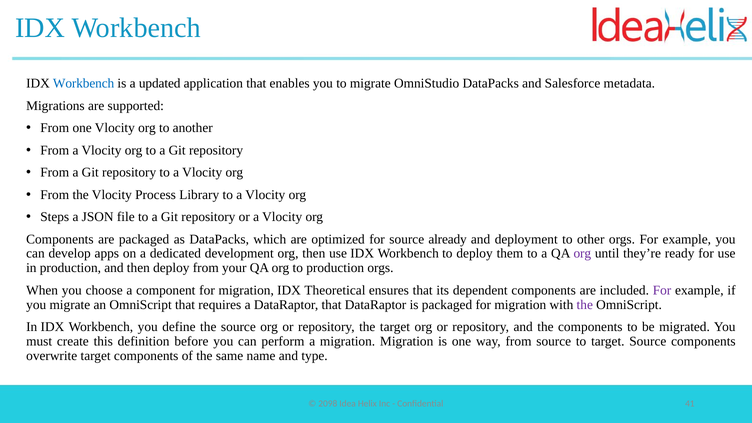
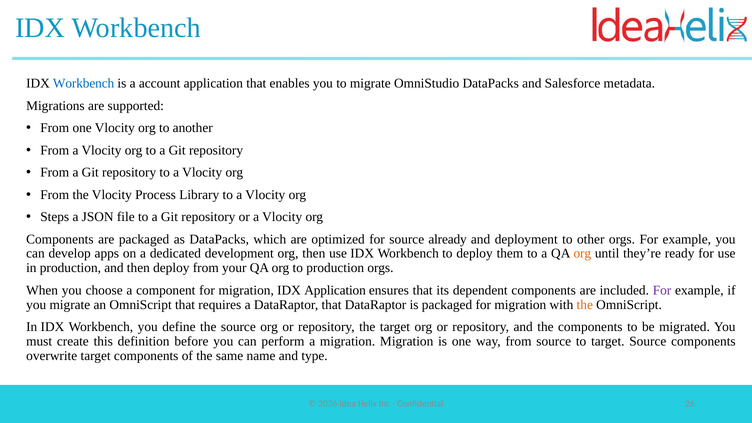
updated: updated -> account
org at (582, 254) colour: purple -> orange
IDX Theoretical: Theoretical -> Application
the at (585, 305) colour: purple -> orange
2098: 2098 -> 2036
41: 41 -> 26
